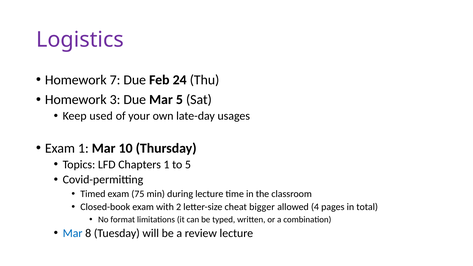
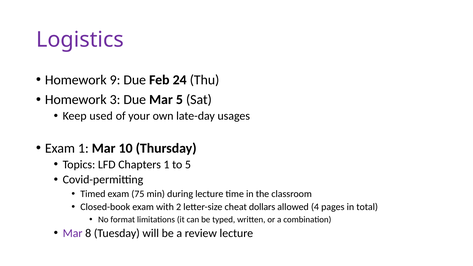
7: 7 -> 9
bigger: bigger -> dollars
Mar at (73, 233) colour: blue -> purple
